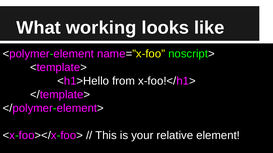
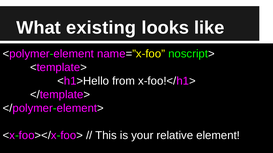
working: working -> existing
